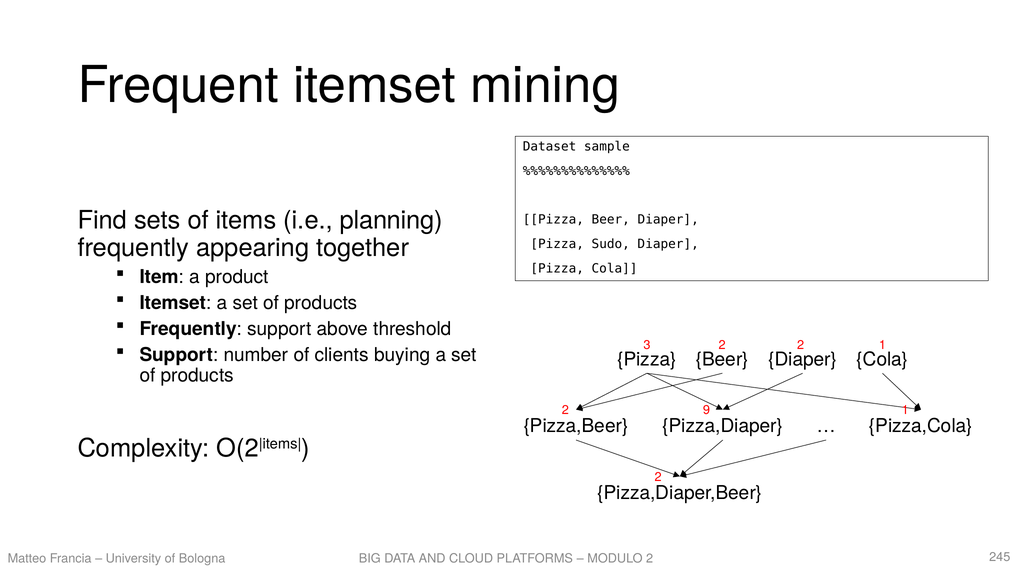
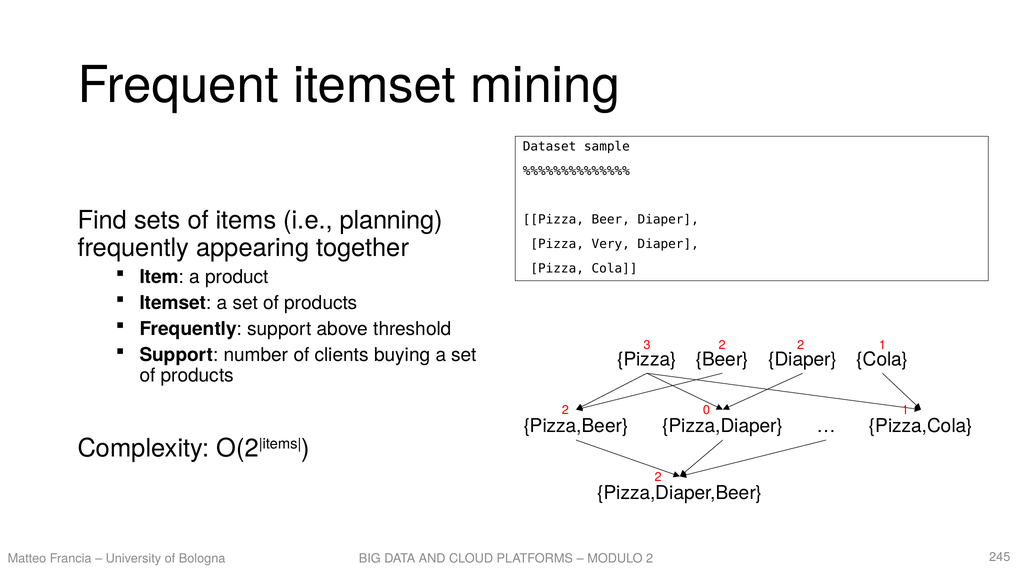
Sudo: Sudo -> Very
9: 9 -> 0
